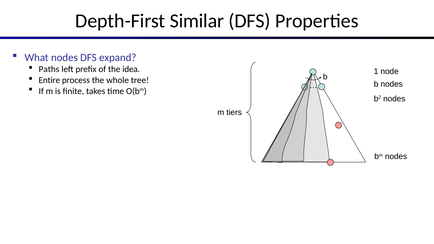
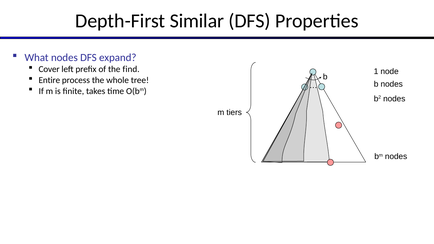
Paths: Paths -> Cover
idea: idea -> find
